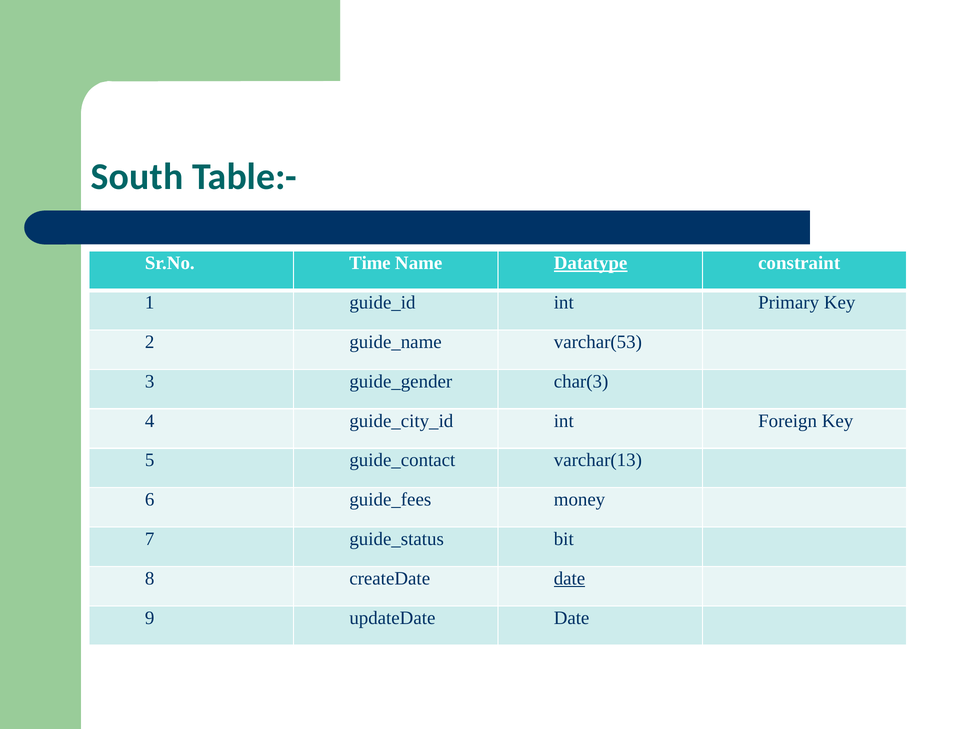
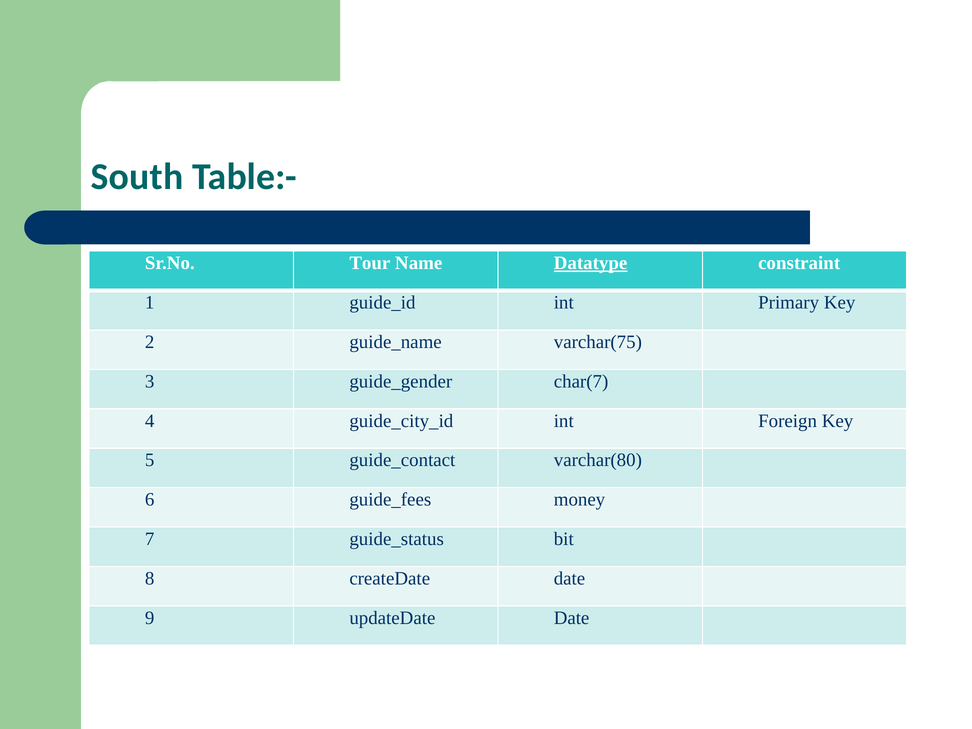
Time: Time -> Tour
varchar(53: varchar(53 -> varchar(75
char(3: char(3 -> char(7
varchar(13: varchar(13 -> varchar(80
date at (569, 578) underline: present -> none
